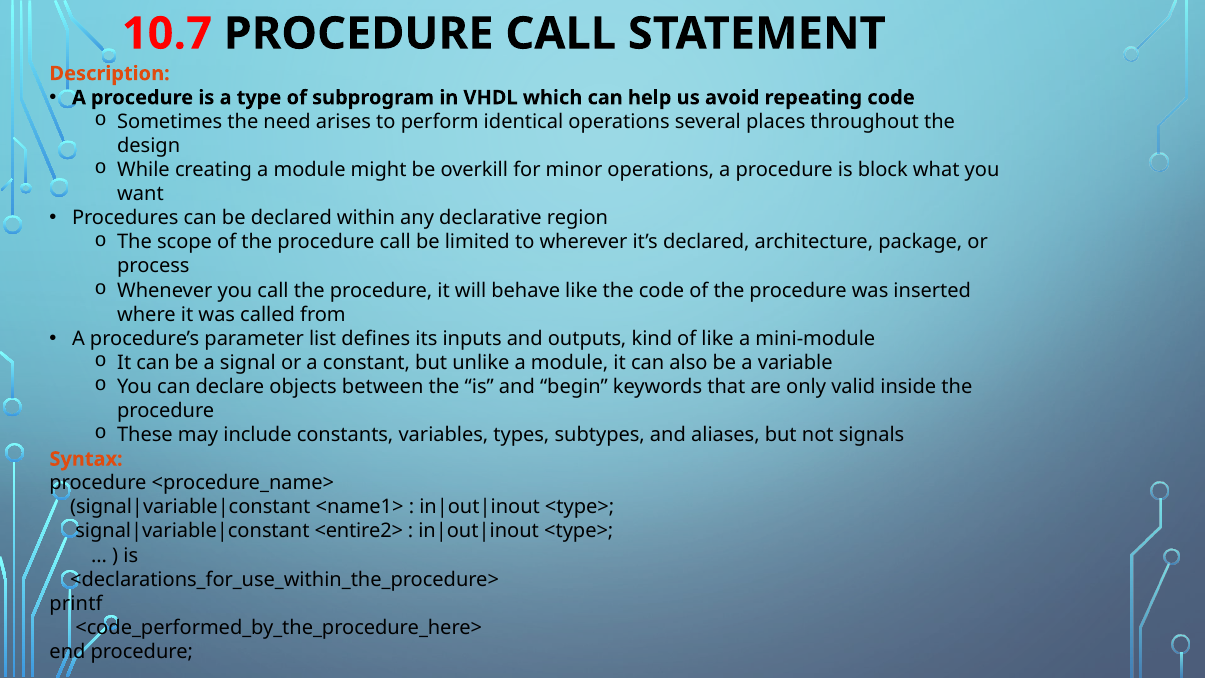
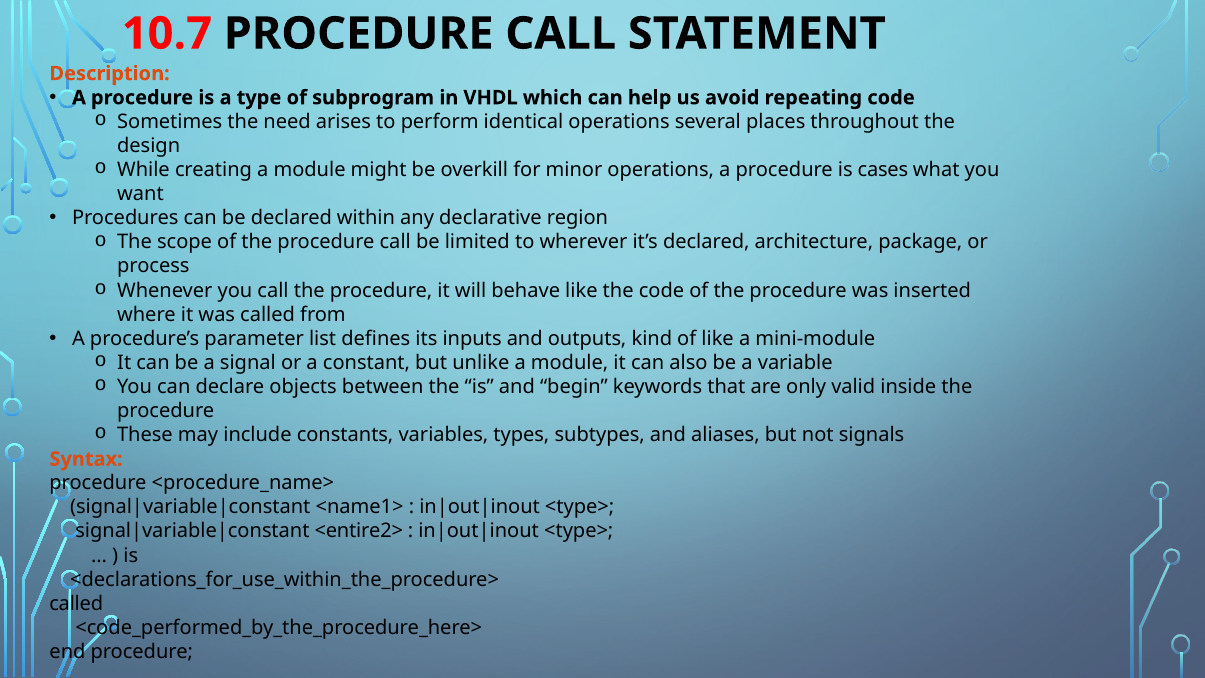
block: block -> cases
printf at (76, 603): printf -> called
